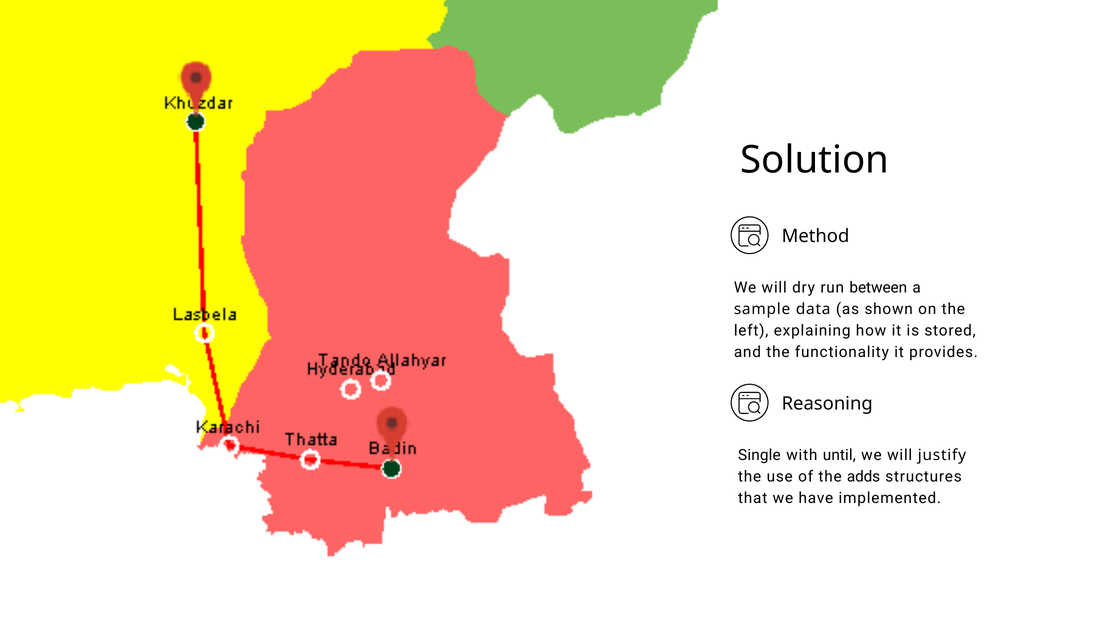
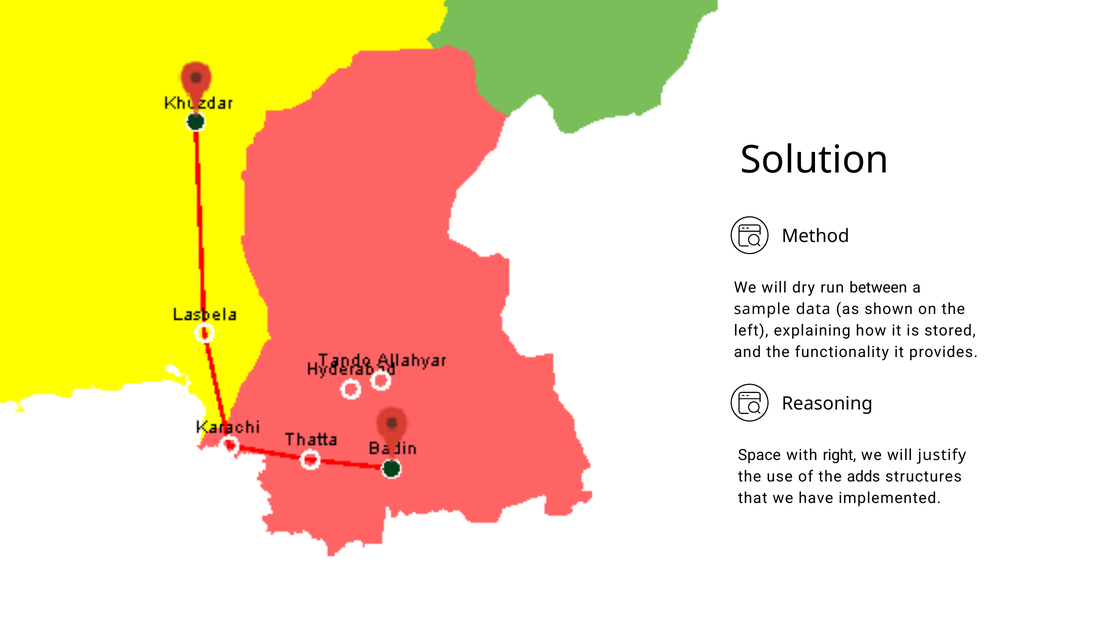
Single: Single -> Space
until: until -> right
